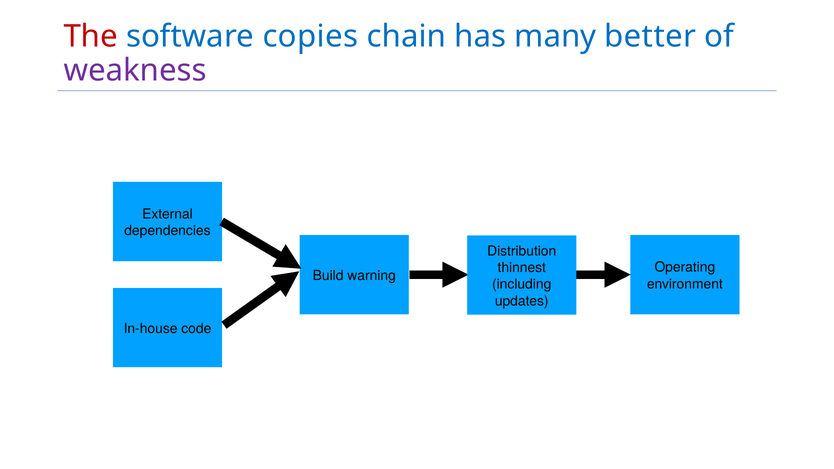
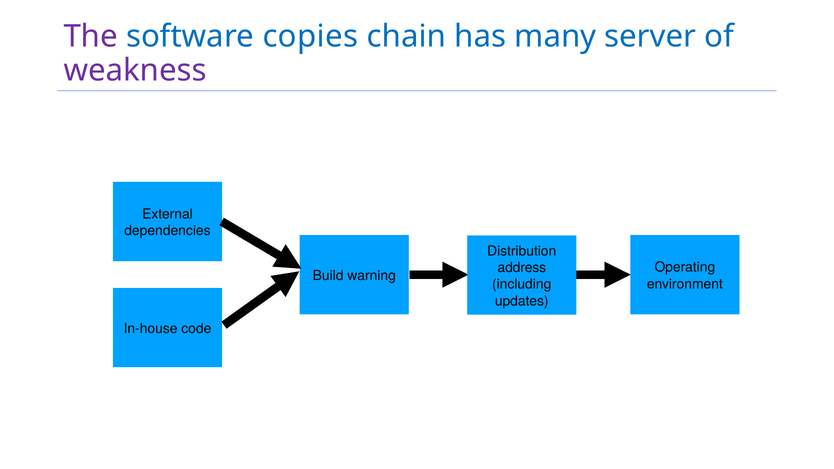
The colour: red -> purple
better: better -> server
thinnest: thinnest -> address
